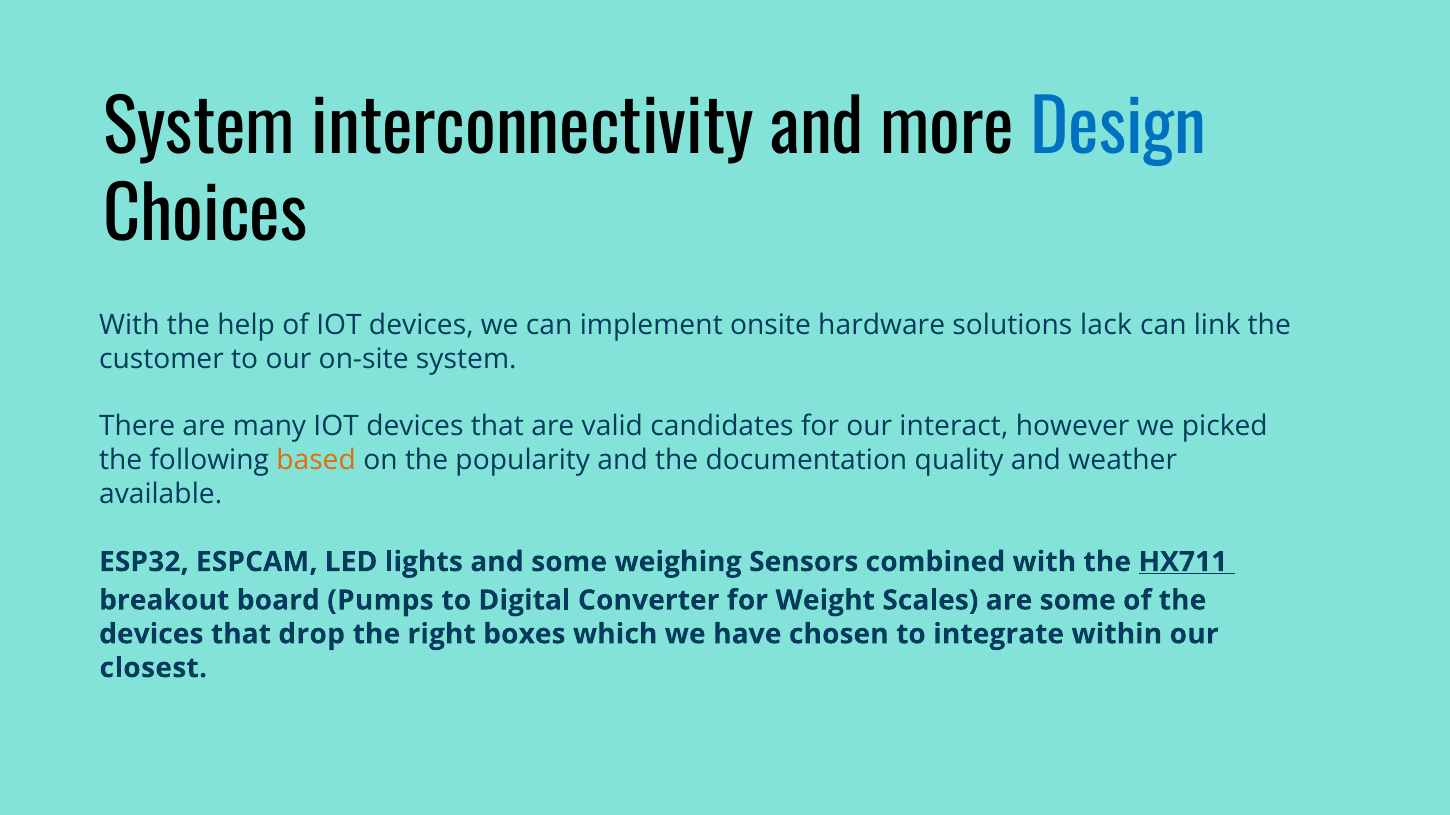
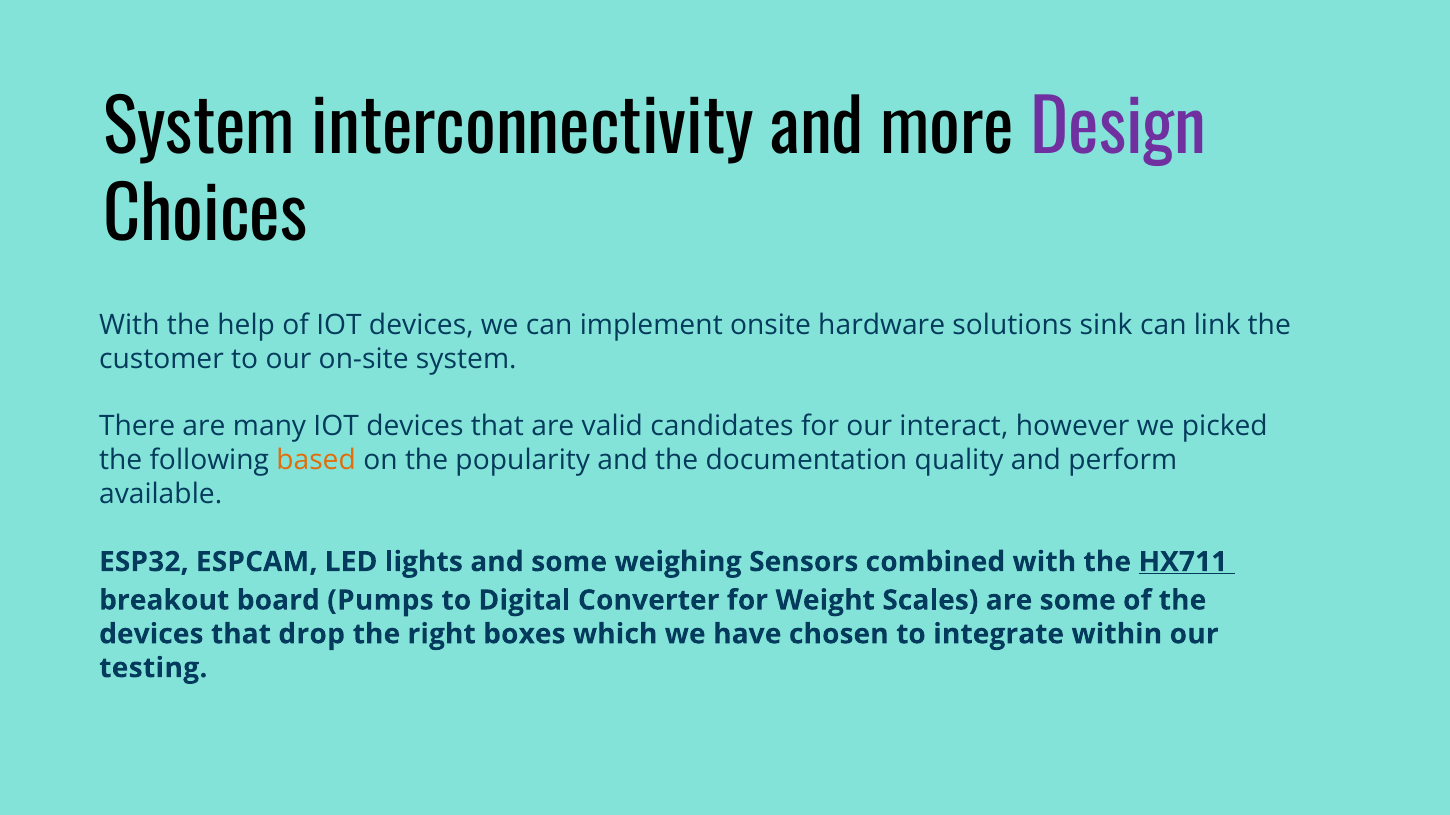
Design colour: blue -> purple
lack: lack -> sink
weather: weather -> perform
closest: closest -> testing
